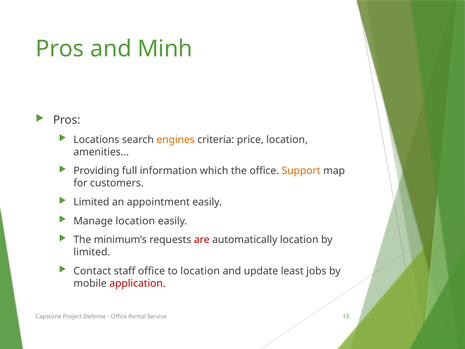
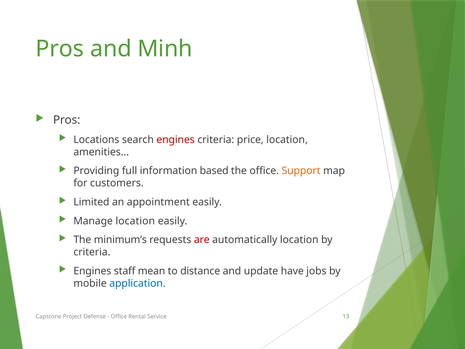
engines at (176, 140) colour: orange -> red
which: which -> based
limited at (92, 252): limited -> criteria
Contact at (92, 271): Contact -> Engines
staff office: office -> mean
to location: location -> distance
least: least -> have
application colour: red -> blue
